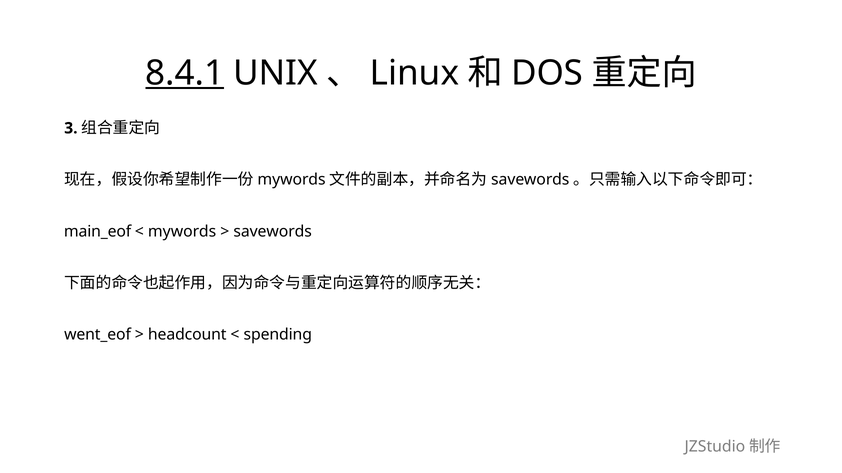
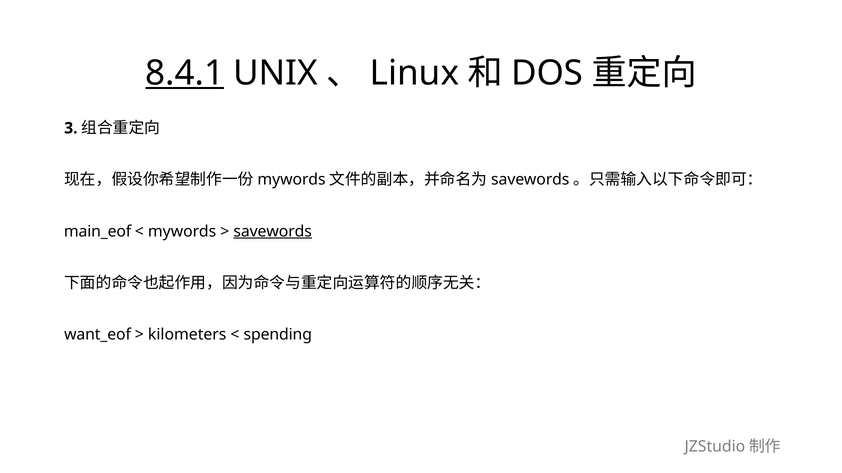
savewords underline: none -> present
went_eof: went_eof -> want_eof
headcount: headcount -> kilometers
